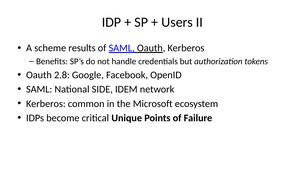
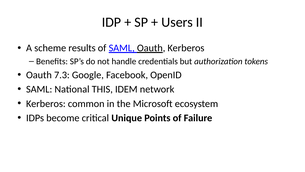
2.8: 2.8 -> 7.3
SIDE: SIDE -> THIS
